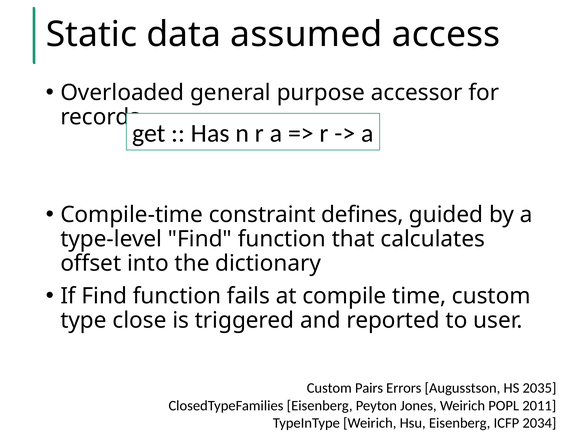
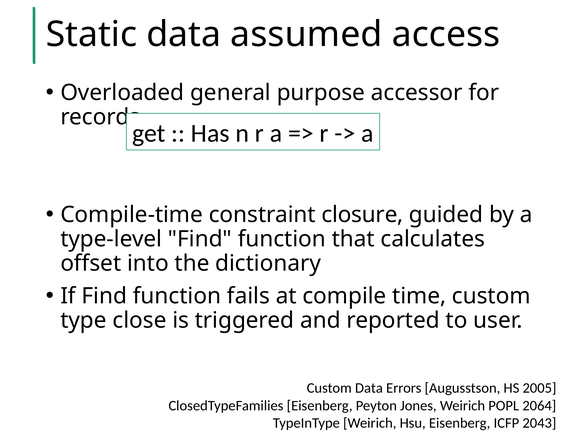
defines: defines -> closure
Custom Pairs: Pairs -> Data
2035: 2035 -> 2005
2011: 2011 -> 2064
2034: 2034 -> 2043
